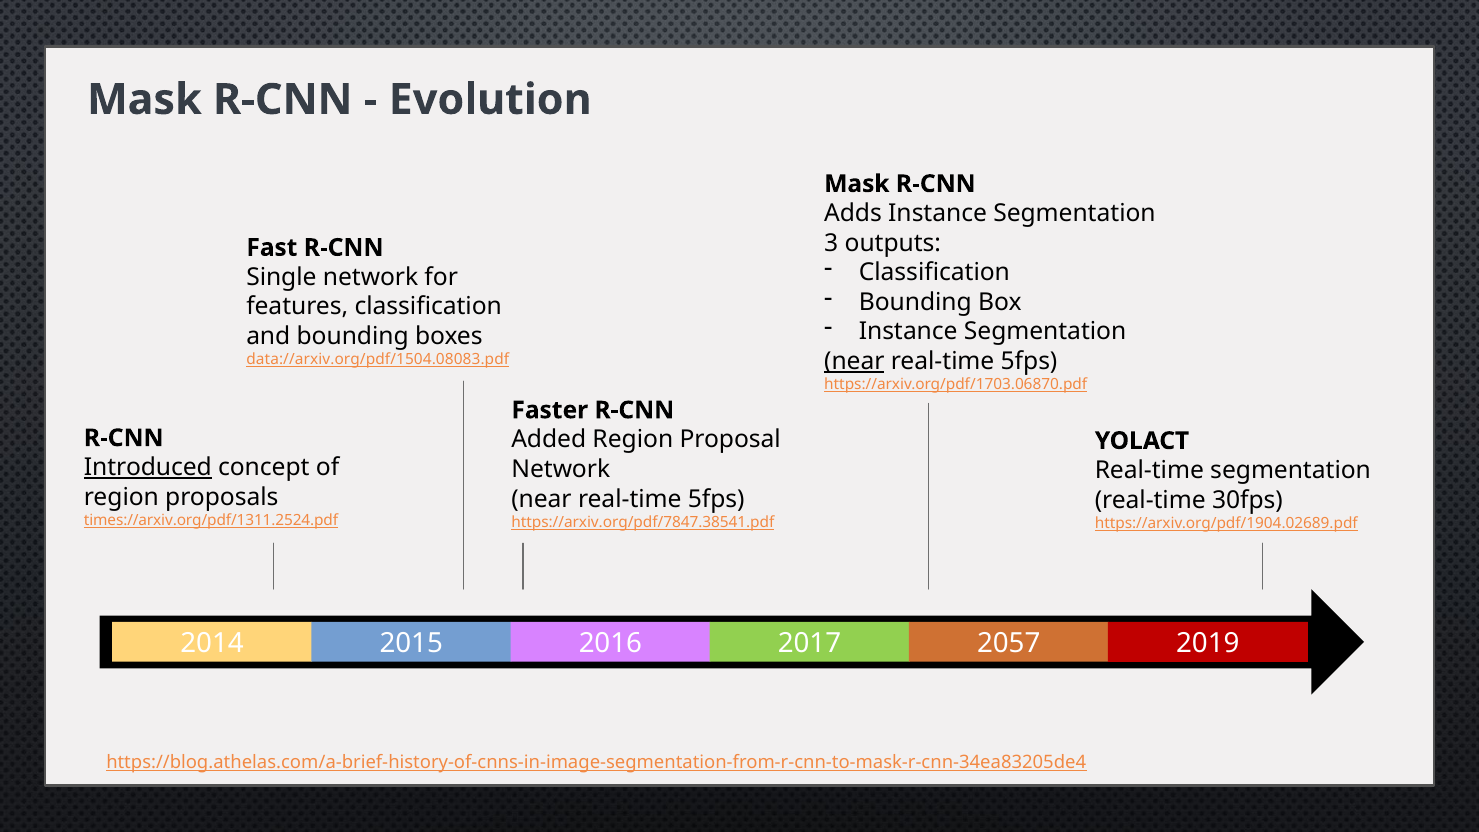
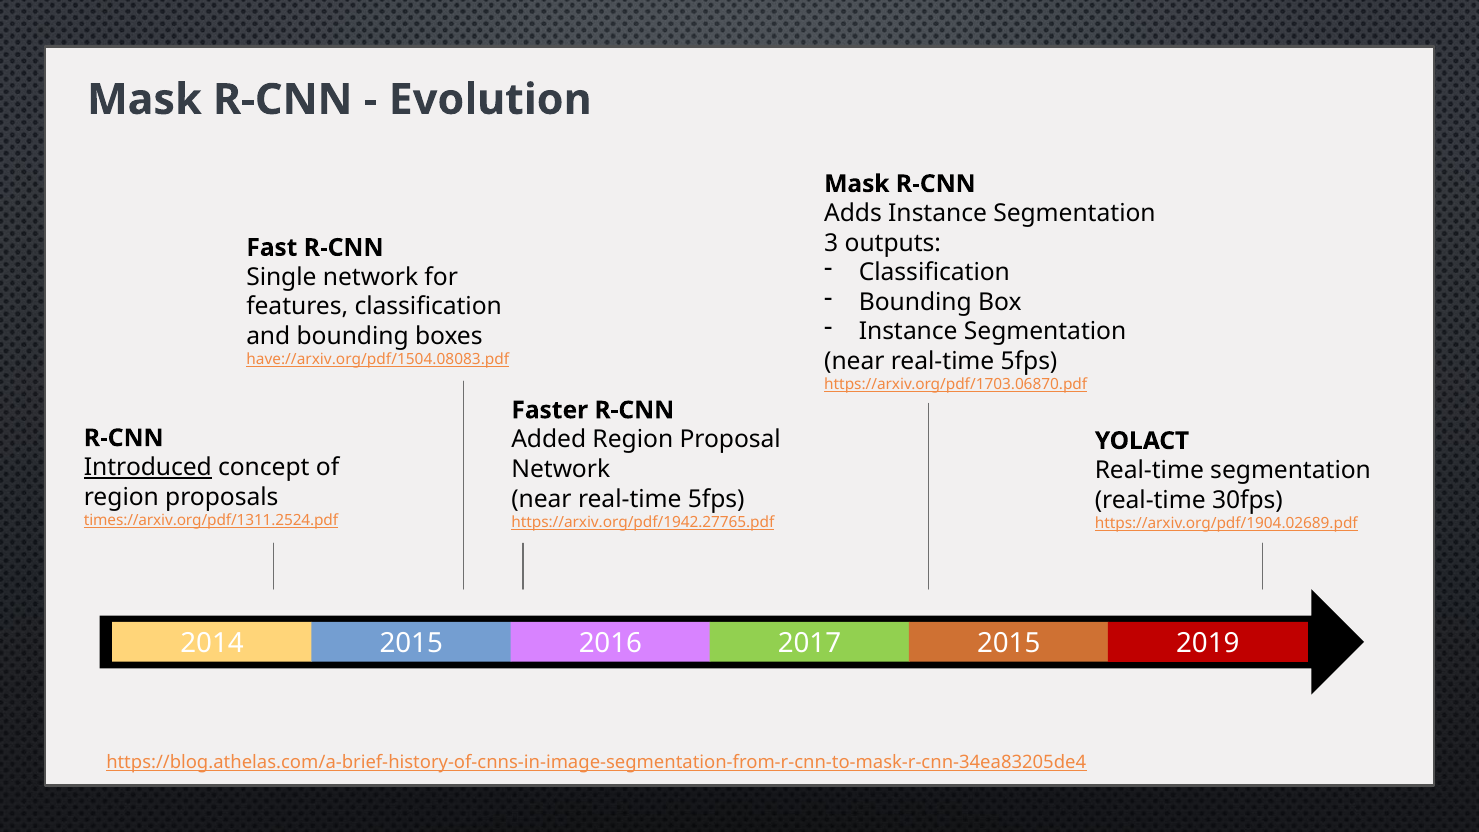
near at (854, 361) underline: present -> none
data://arxiv.org/pdf/1504.08083.pdf: data://arxiv.org/pdf/1504.08083.pdf -> have://arxiv.org/pdf/1504.08083.pdf
https://arxiv.org/pdf/7847.38541.pdf: https://arxiv.org/pdf/7847.38541.pdf -> https://arxiv.org/pdf/1942.27765.pdf
2017 2057: 2057 -> 2015
